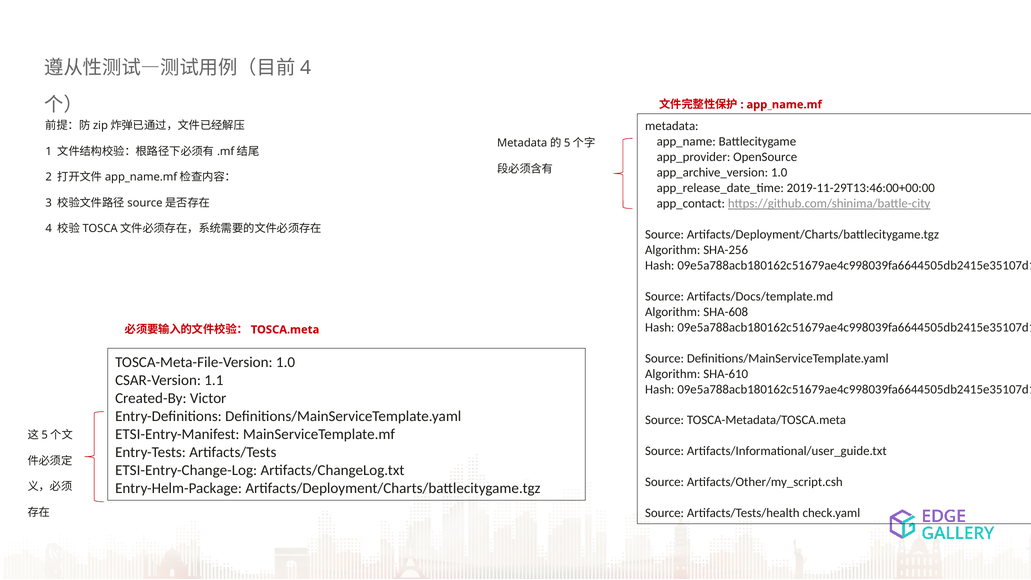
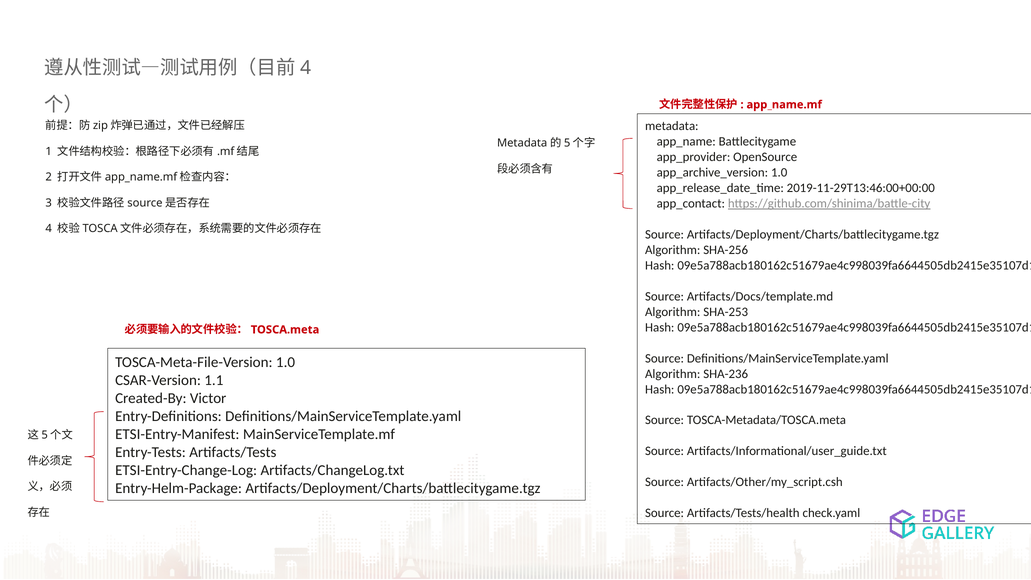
SHA-608: SHA-608 -> SHA-253
SHA-610: SHA-610 -> SHA-236
